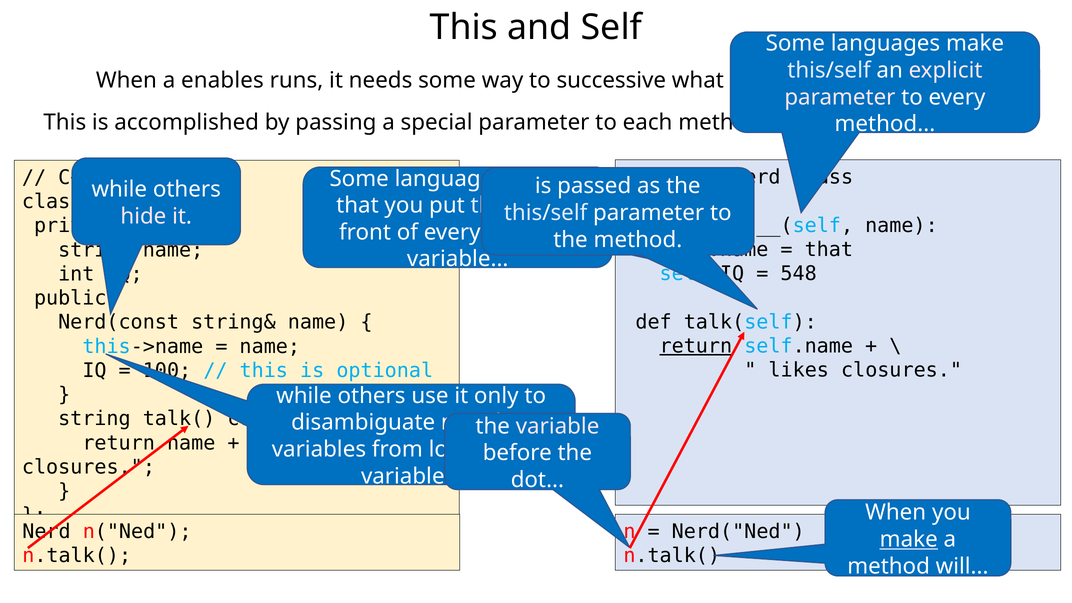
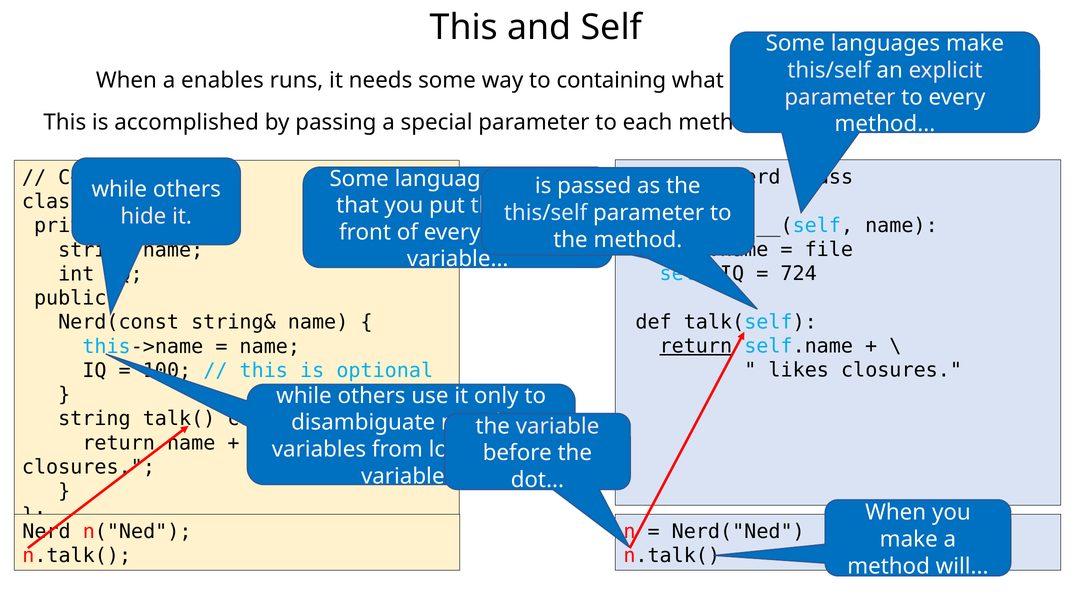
successive: successive -> containing
that at (829, 250): that -> file
548: 548 -> 724
make at (909, 539) underline: present -> none
